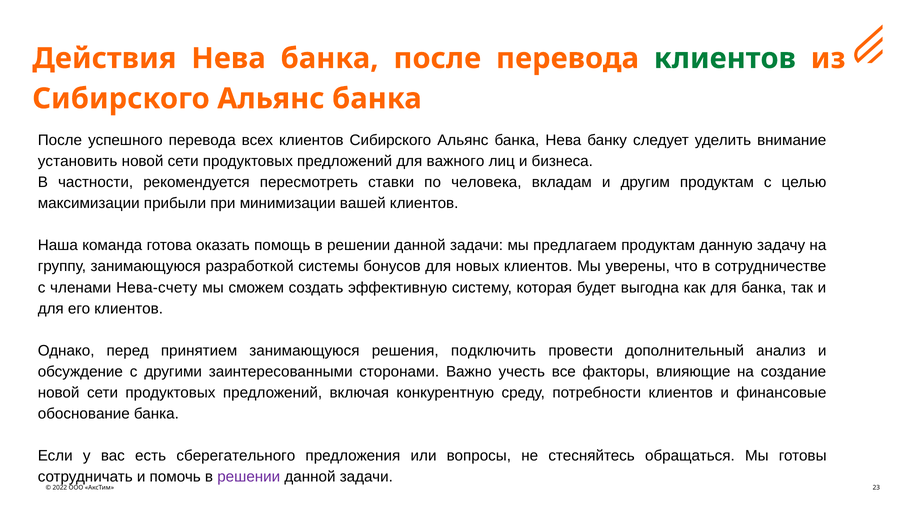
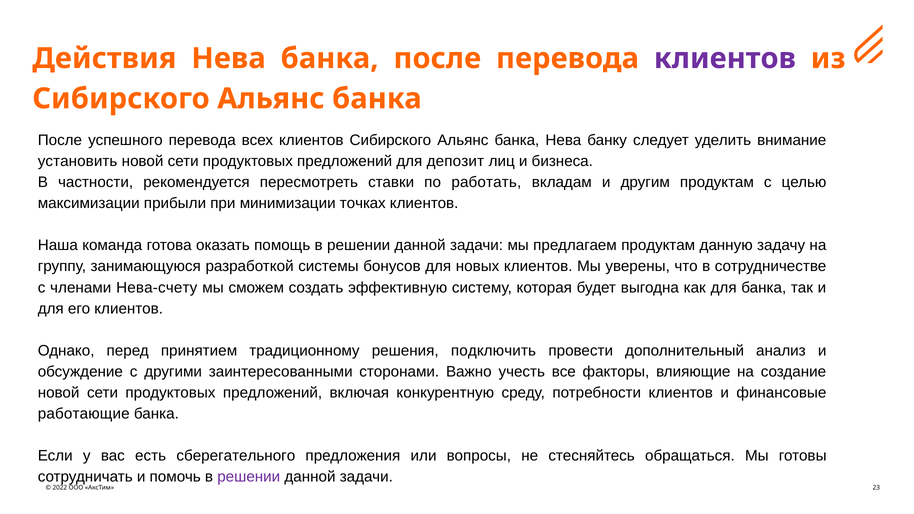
клиентов at (725, 58) colour: green -> purple
важного: важного -> депозит
человека: человека -> работать
вашей: вашей -> точках
принятием занимающуюся: занимающуюся -> традиционному
обоснование: обоснование -> работающие
